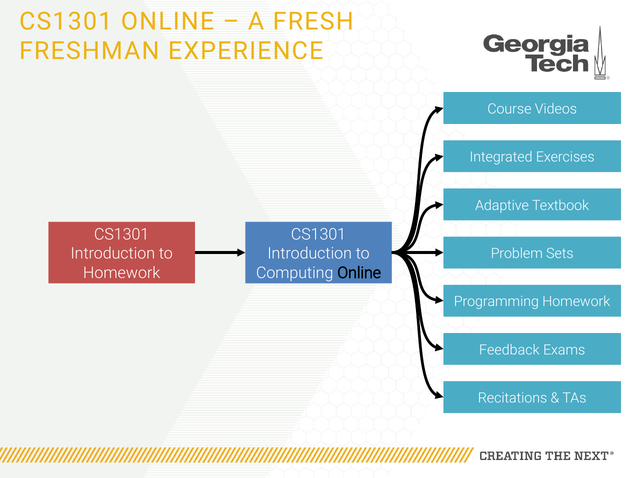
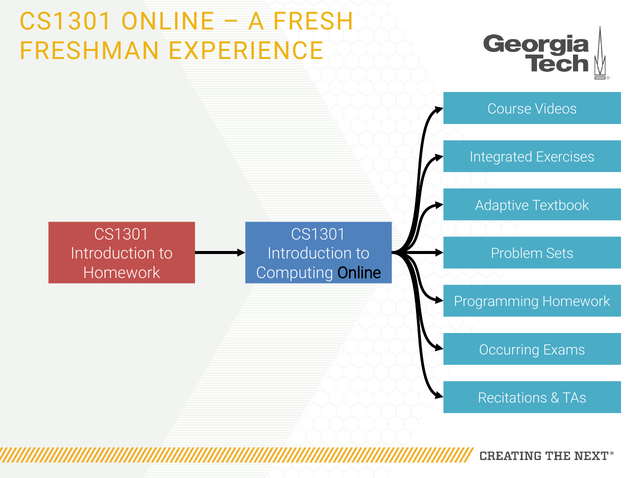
Feedback: Feedback -> Occurring
